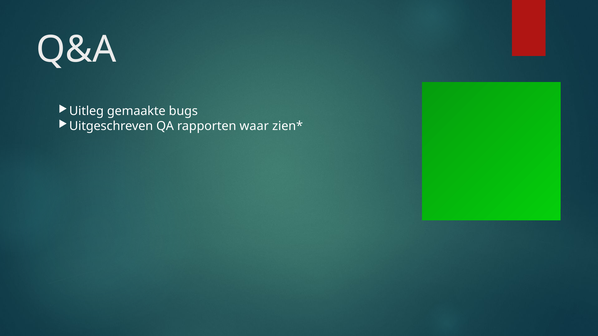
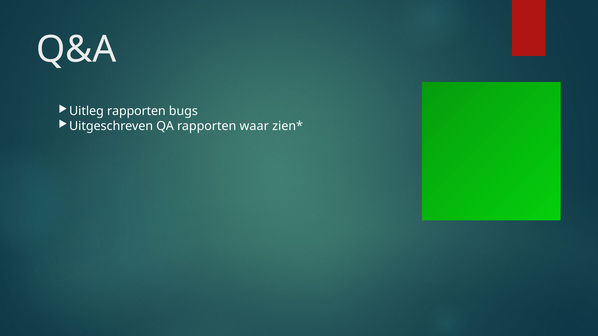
Uitleg gemaakte: gemaakte -> rapporten
